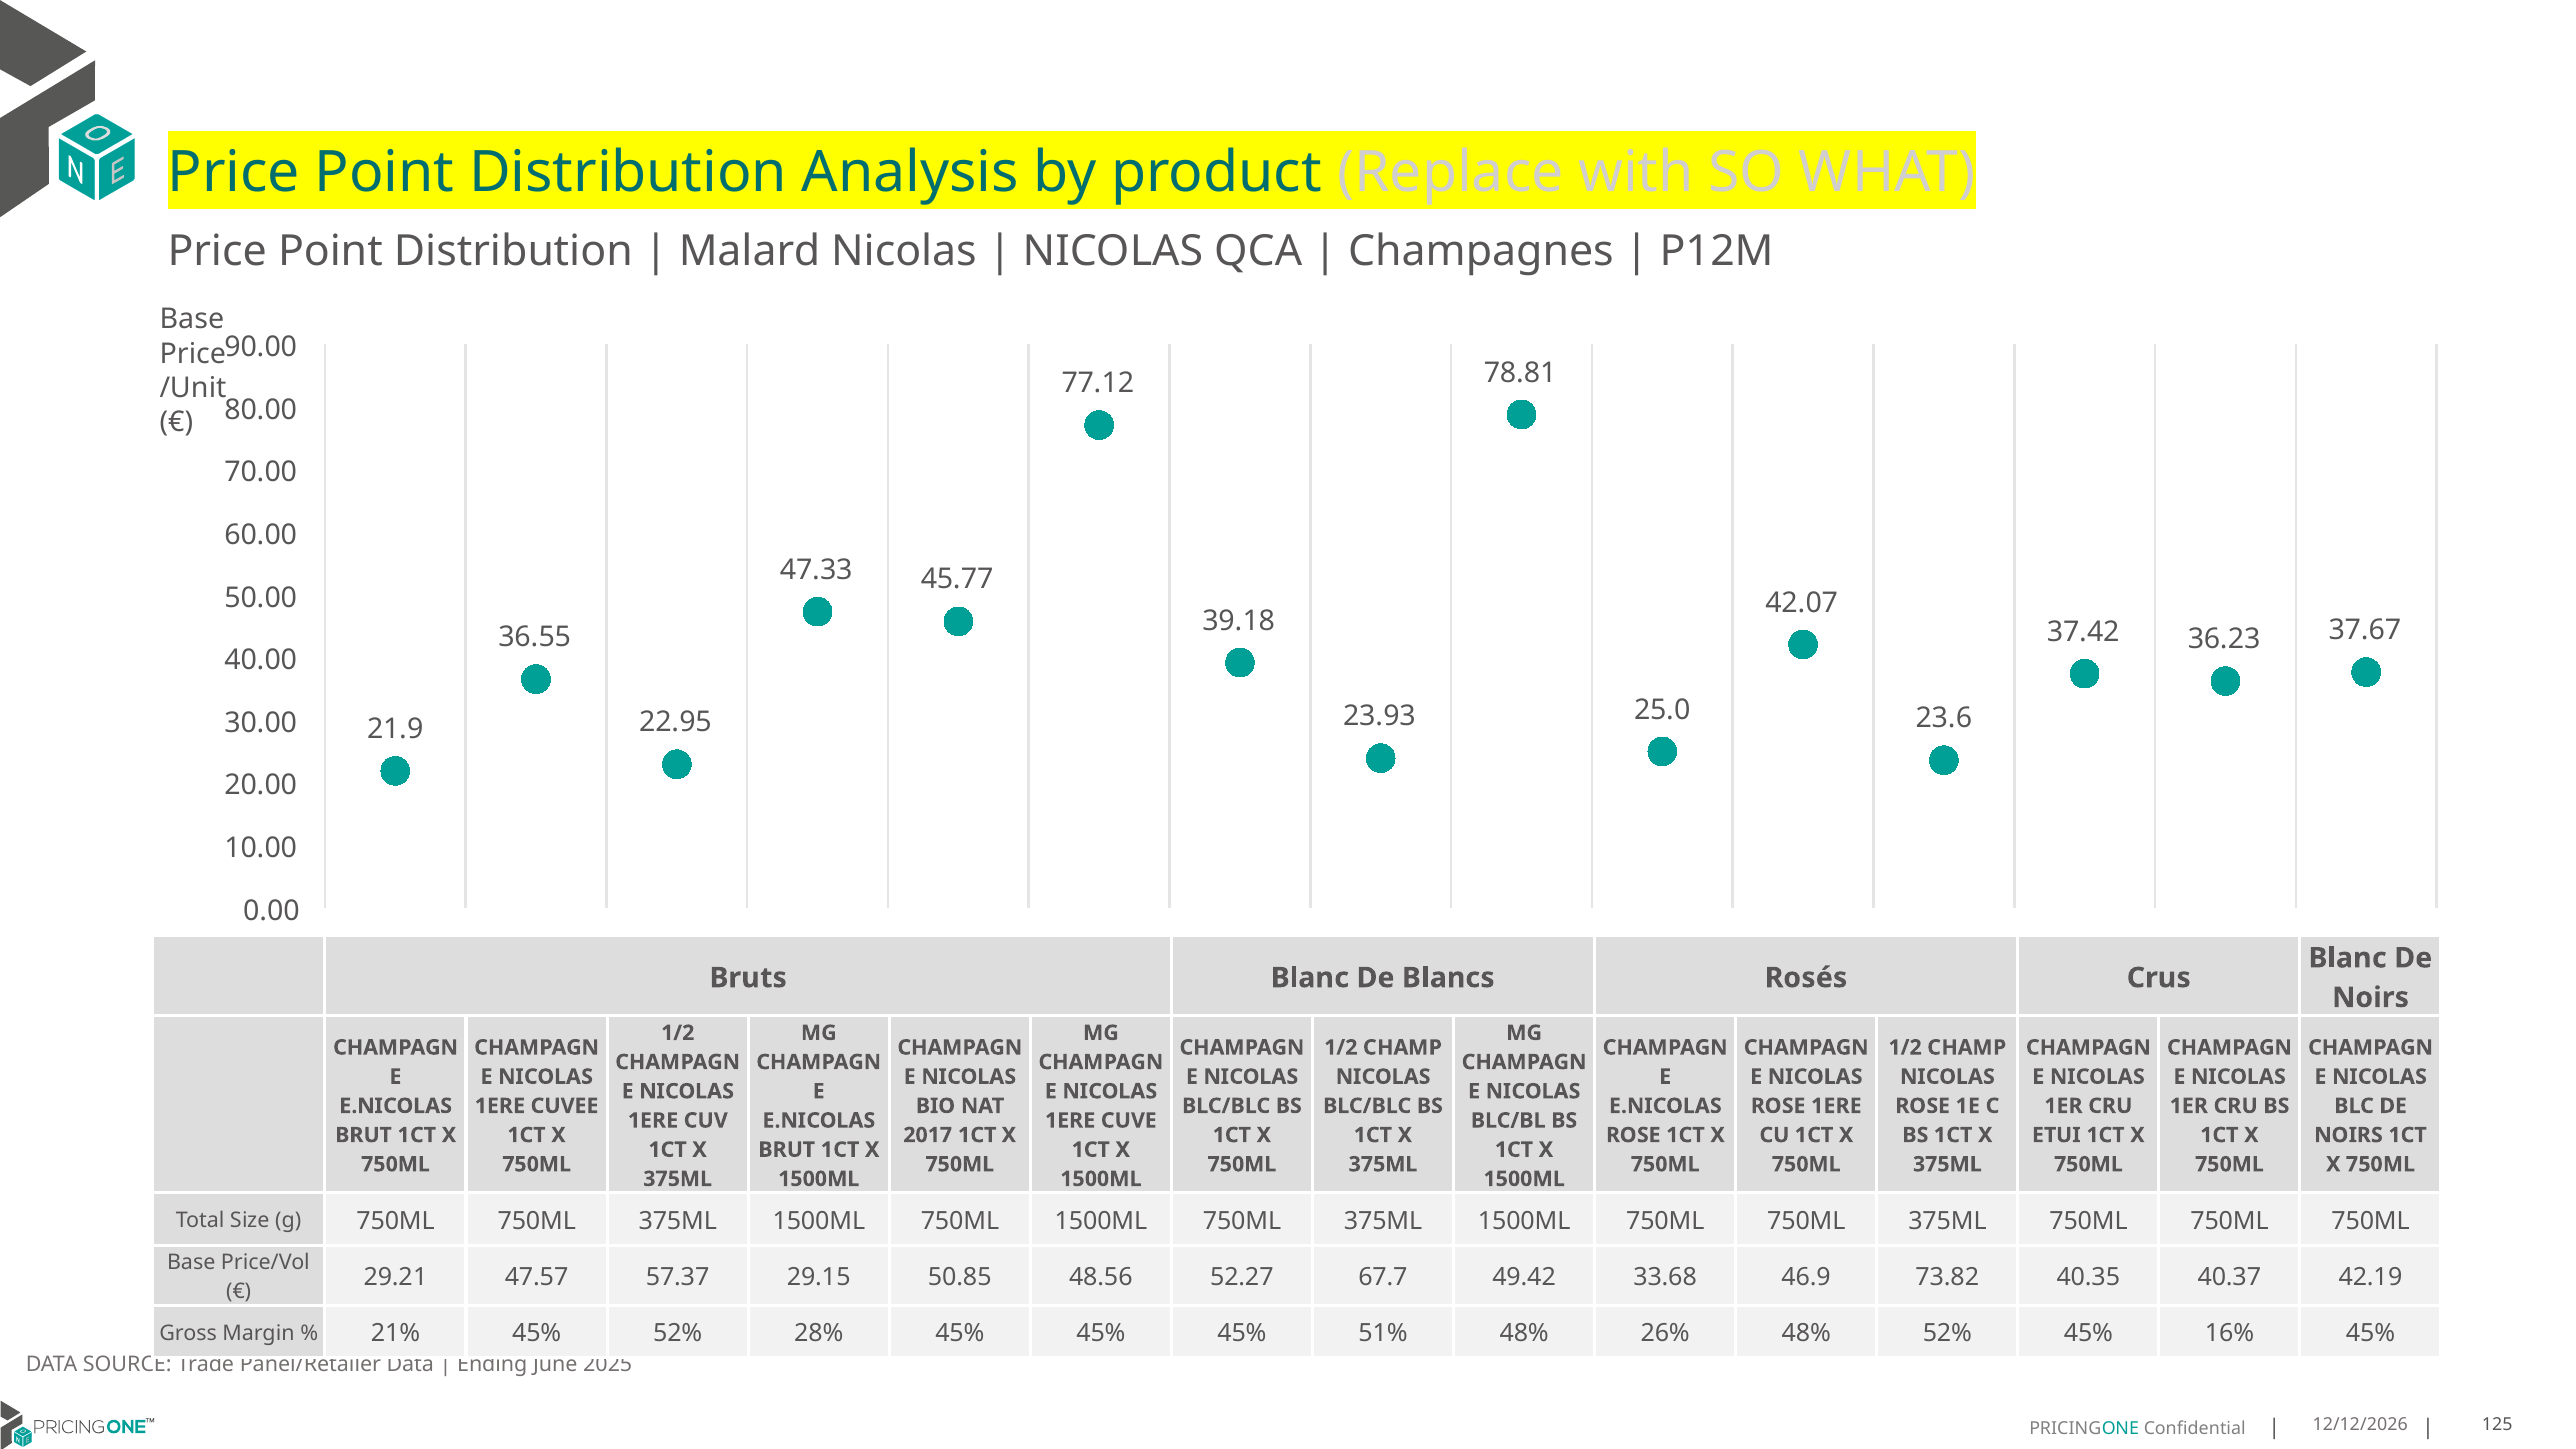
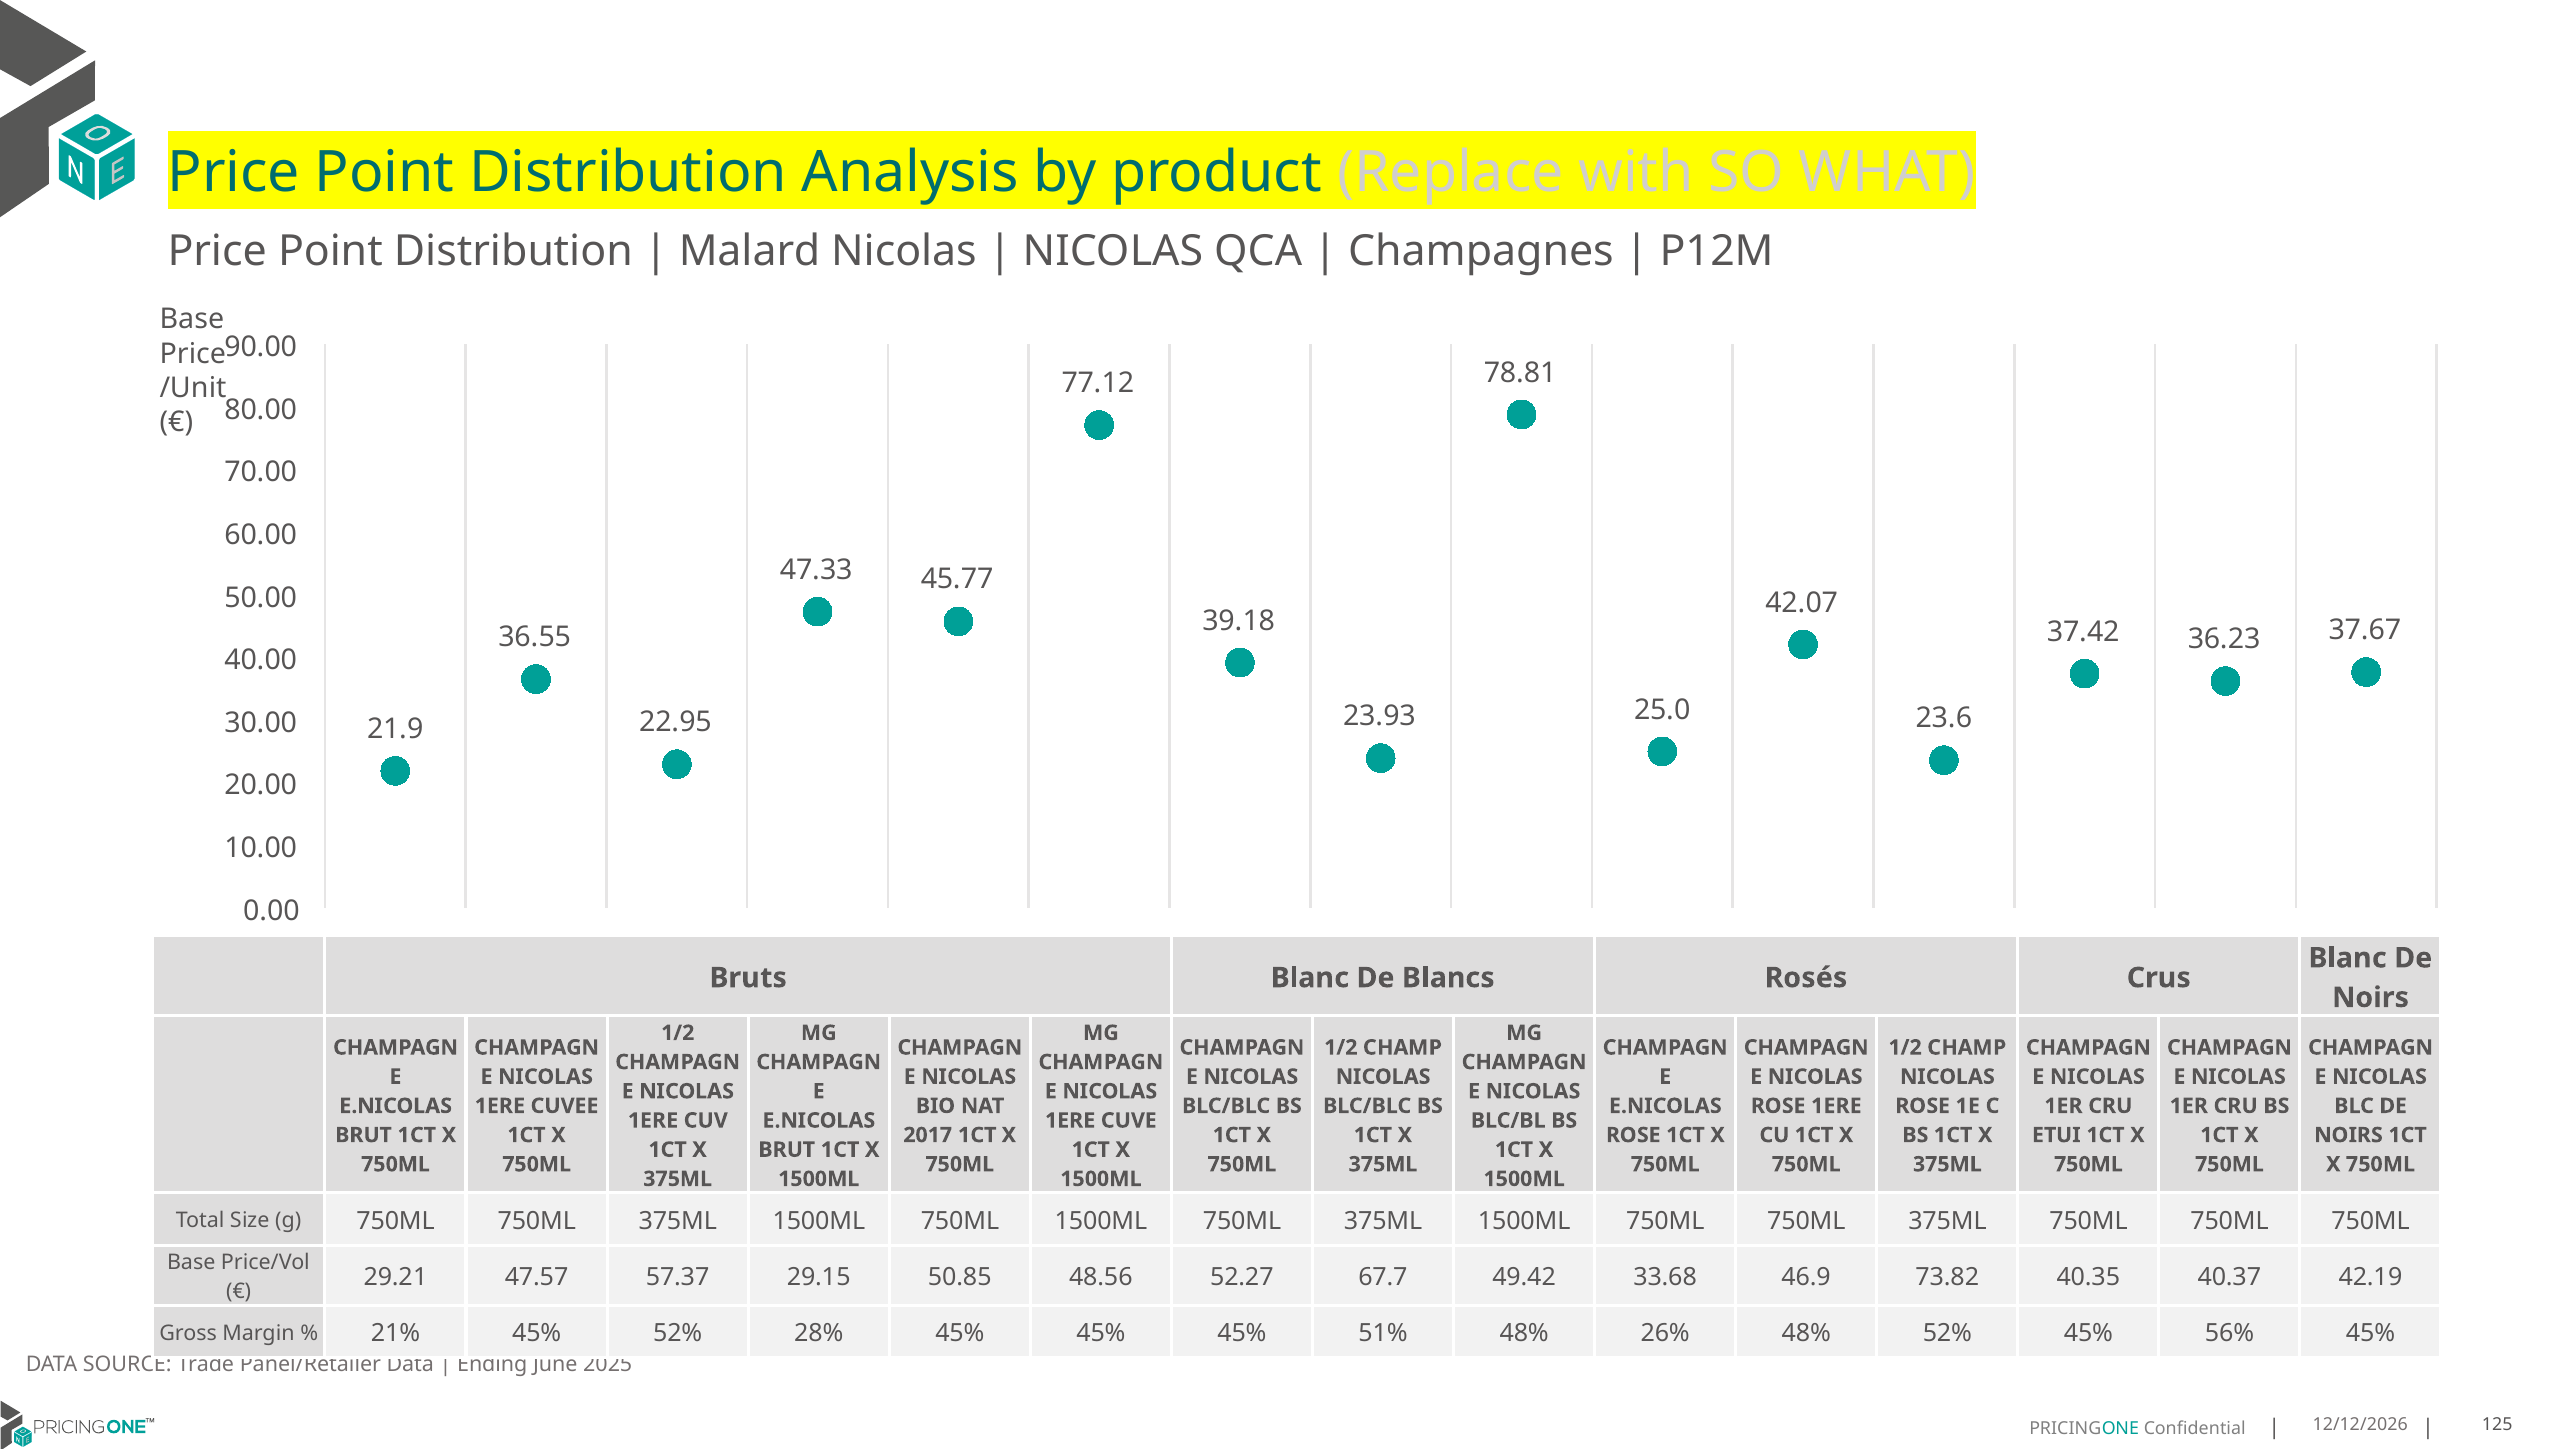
16%: 16% -> 56%
